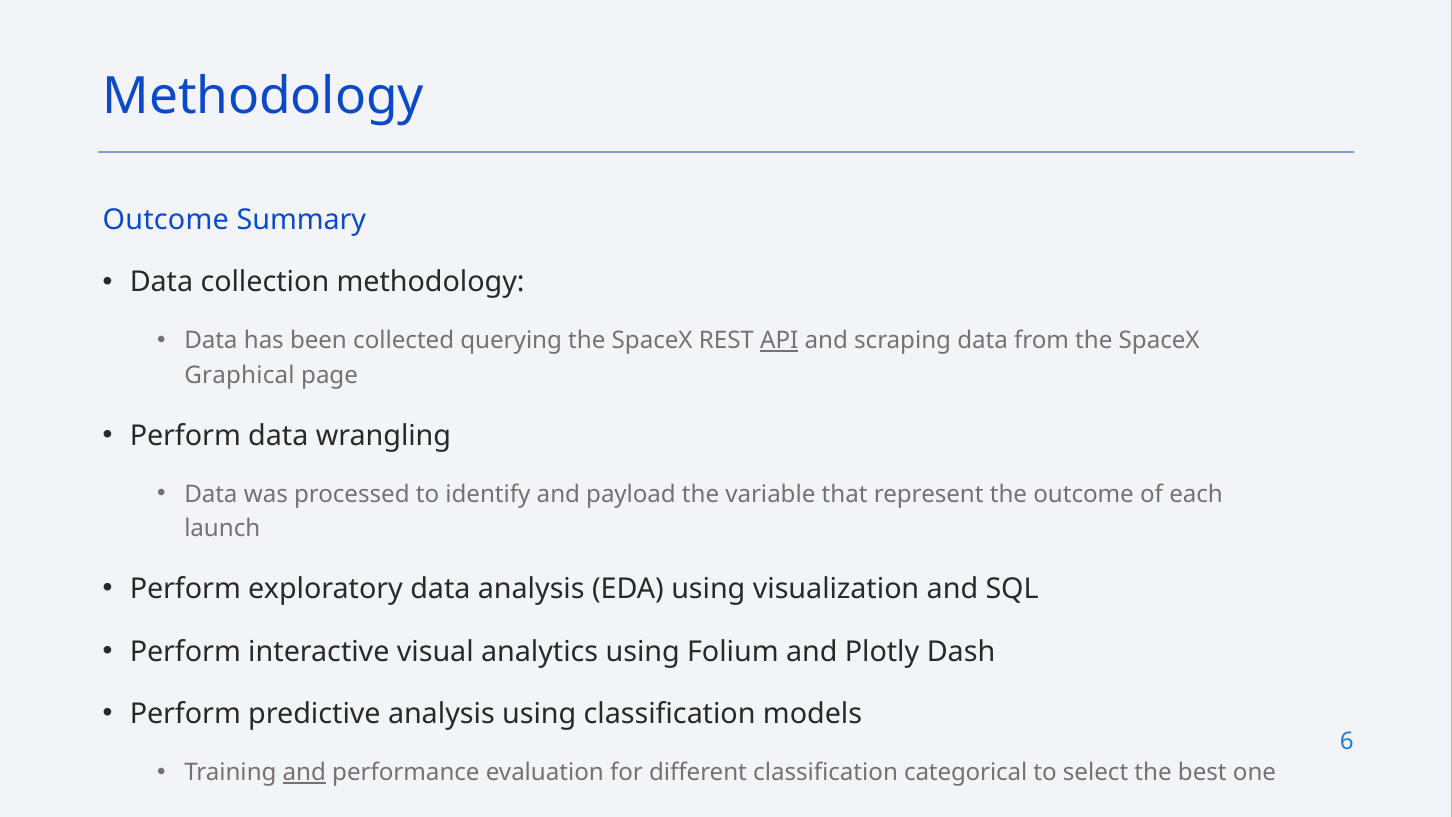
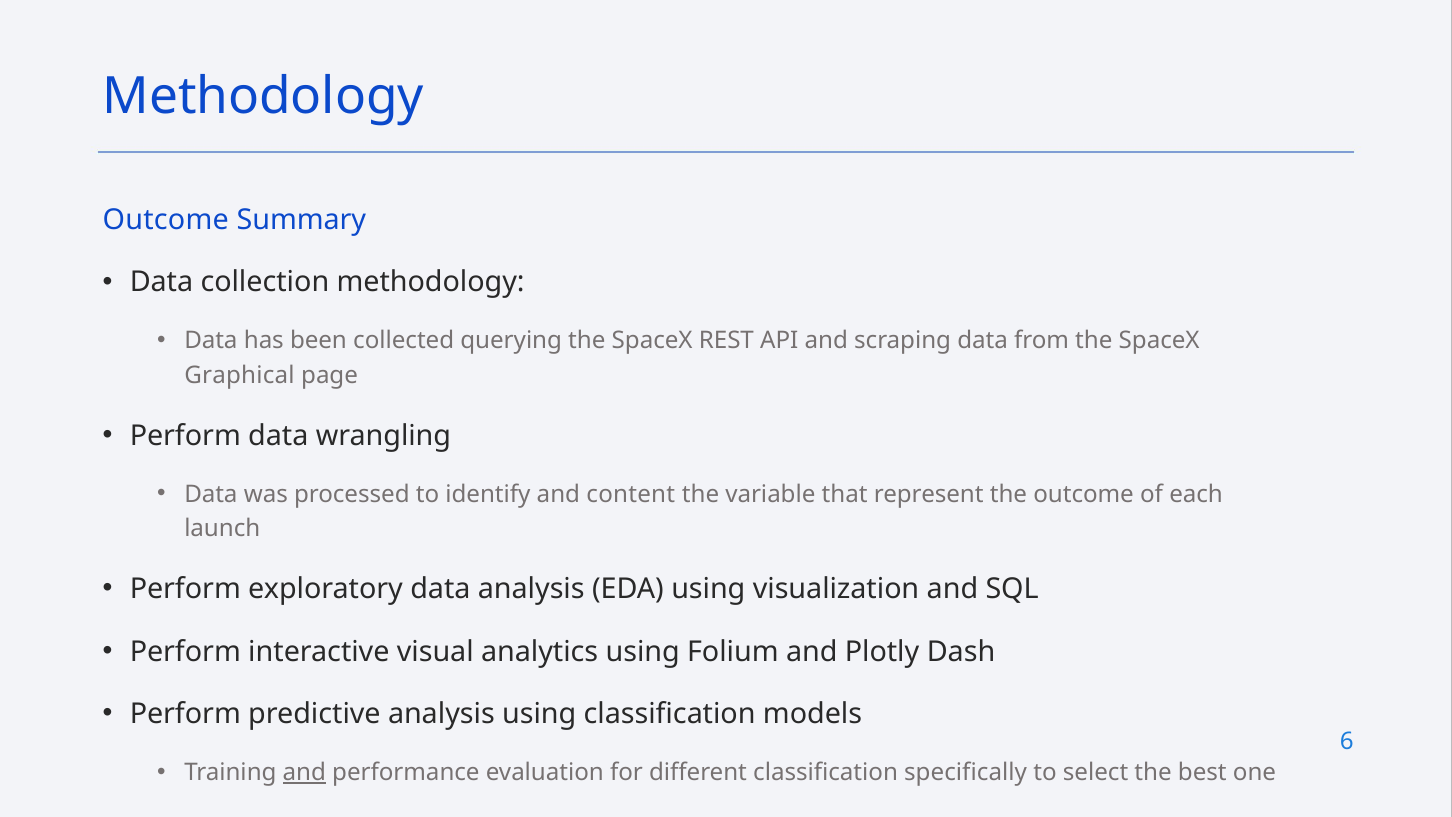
API underline: present -> none
payload: payload -> content
categorical: categorical -> specifically
